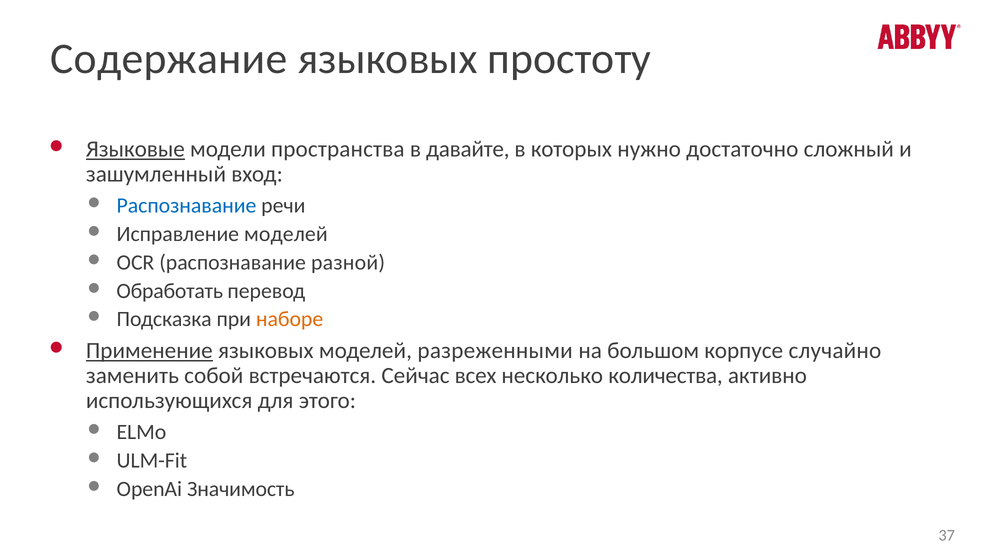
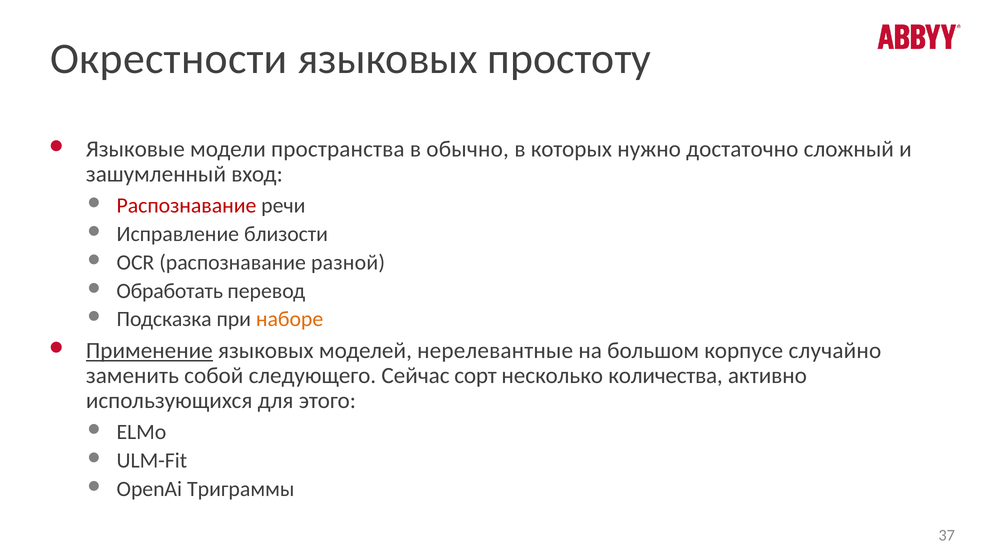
Содержание: Содержание -> Окрестности
Языковые underline: present -> none
давайте: давайте -> обычно
Распознавание at (186, 206) colour: blue -> red
Исправление моделей: моделей -> близости
разреженными: разреженными -> нерелевантные
встречаются: встречаются -> следующего
всех: всех -> сорт
Значимость: Значимость -> Триграммы
